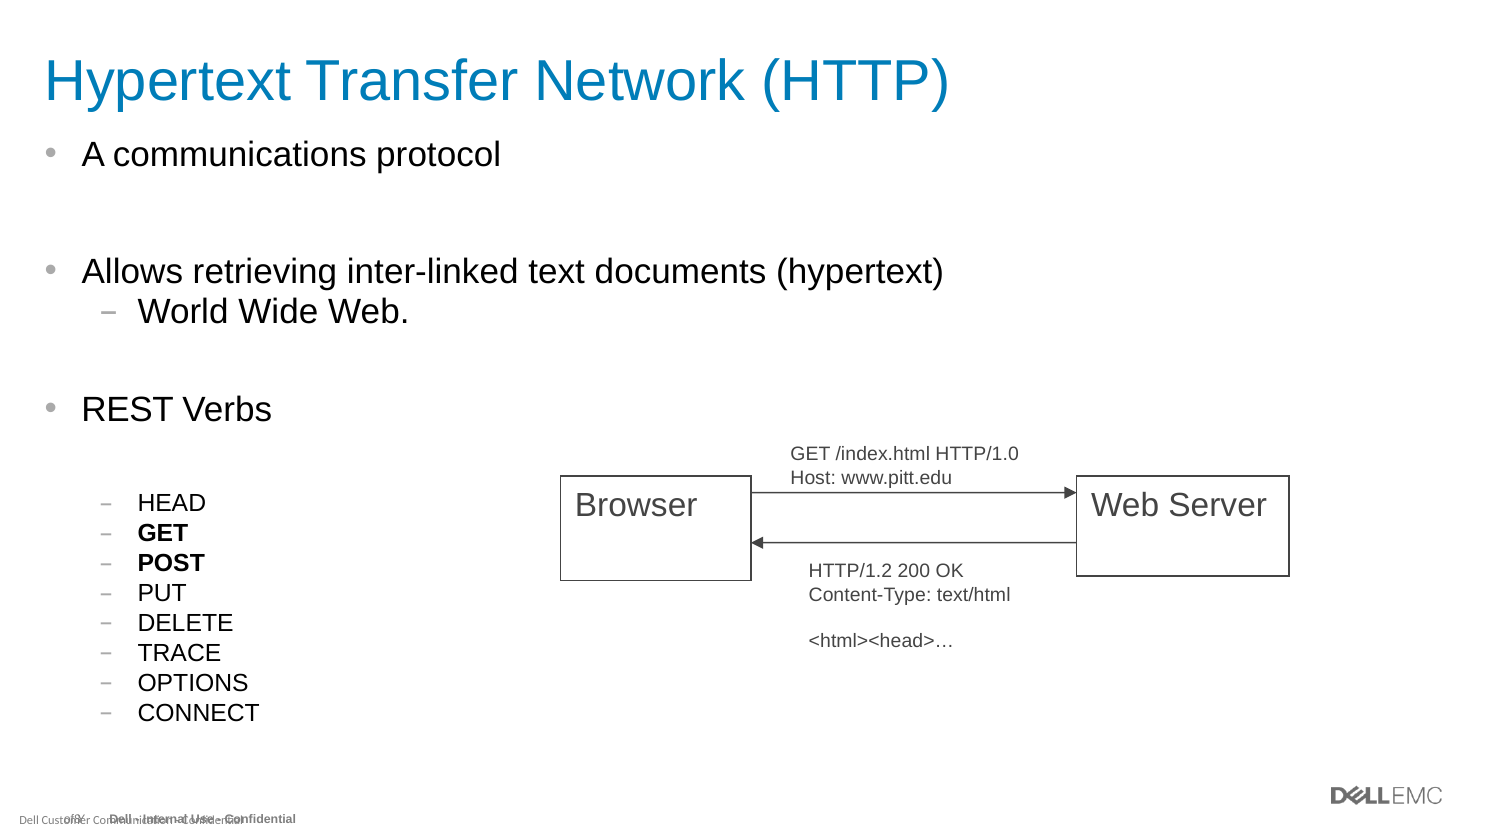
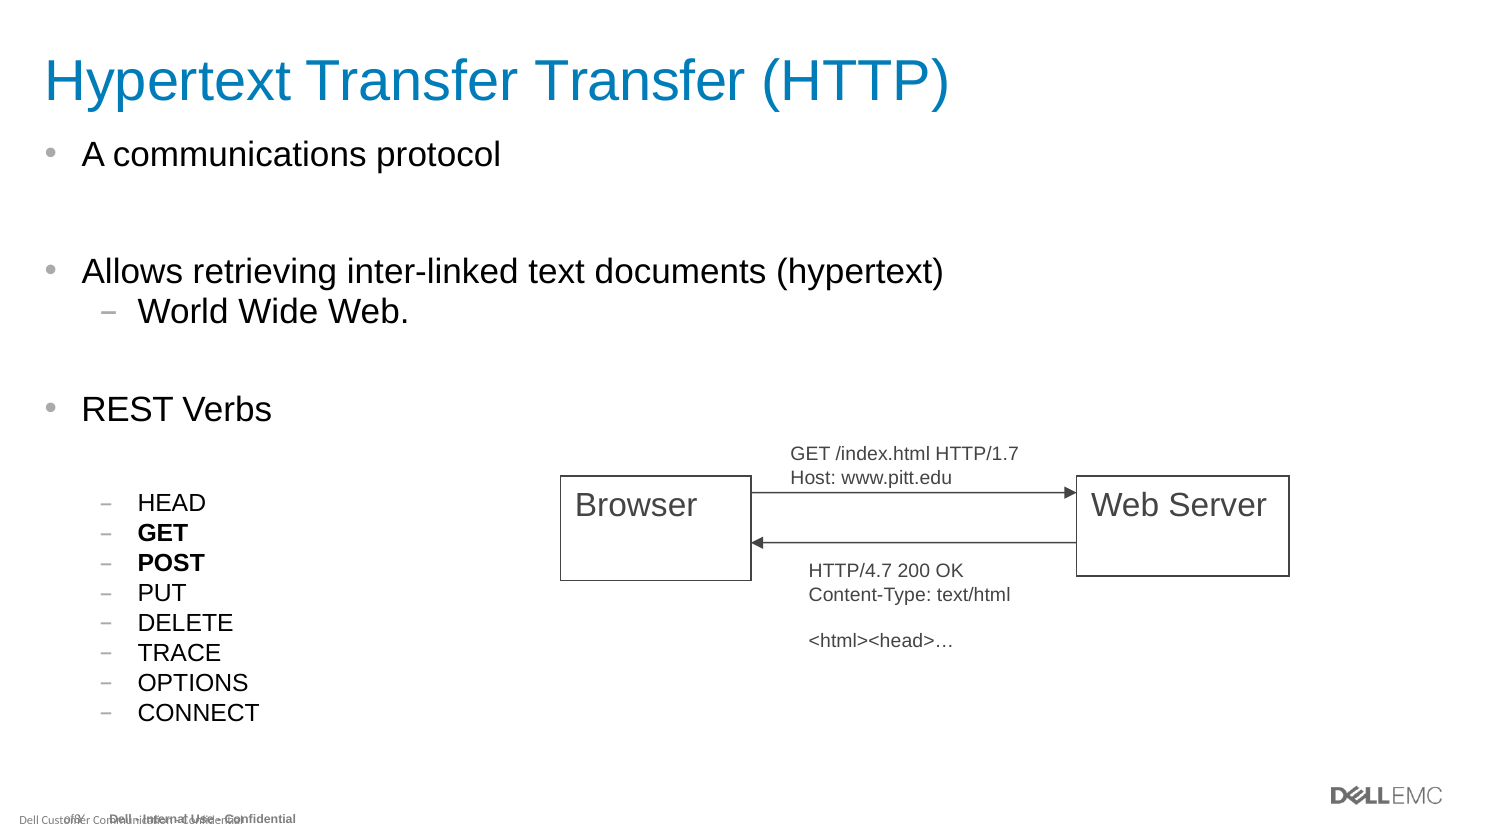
Transfer Network: Network -> Transfer
HTTP/1.0: HTTP/1.0 -> HTTP/1.7
HTTP/1.2: HTTP/1.2 -> HTTP/4.7
